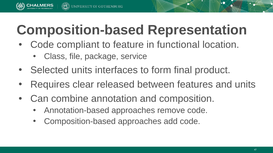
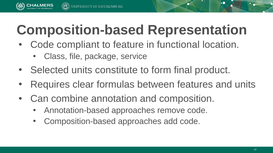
interfaces: interfaces -> constitute
released: released -> formulas
